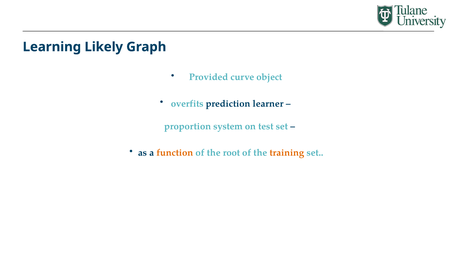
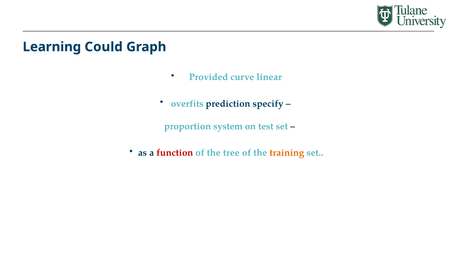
Likely: Likely -> Could
object: object -> linear
learner: learner -> specify
function colour: orange -> red
root: root -> tree
